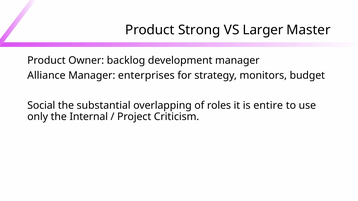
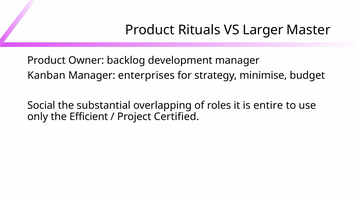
Strong: Strong -> Rituals
Alliance: Alliance -> Kanban
monitors: monitors -> minimise
Internal: Internal -> Efficient
Criticism: Criticism -> Certified
